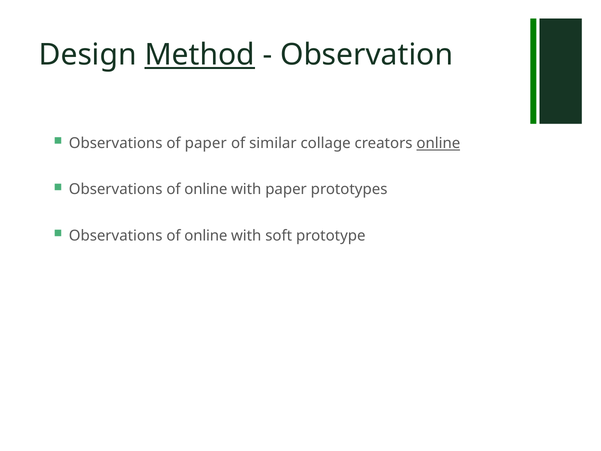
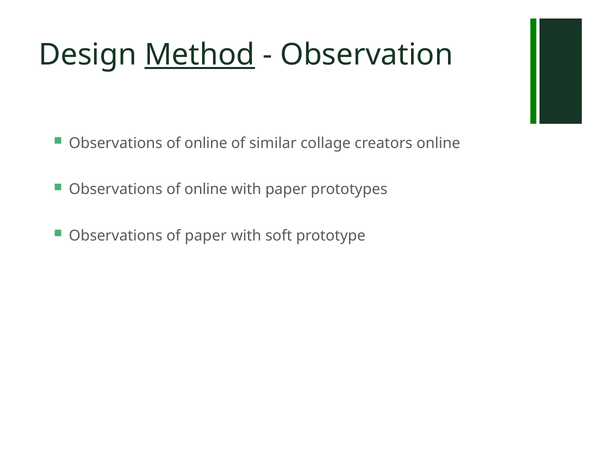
paper at (206, 143): paper -> online
online at (438, 143) underline: present -> none
online at (206, 235): online -> paper
